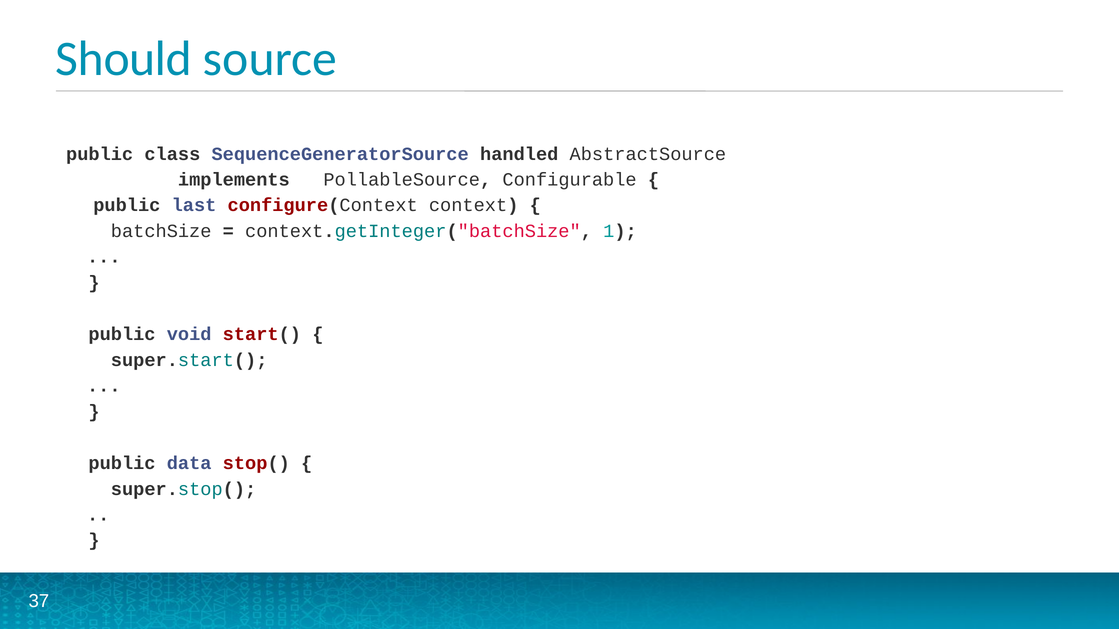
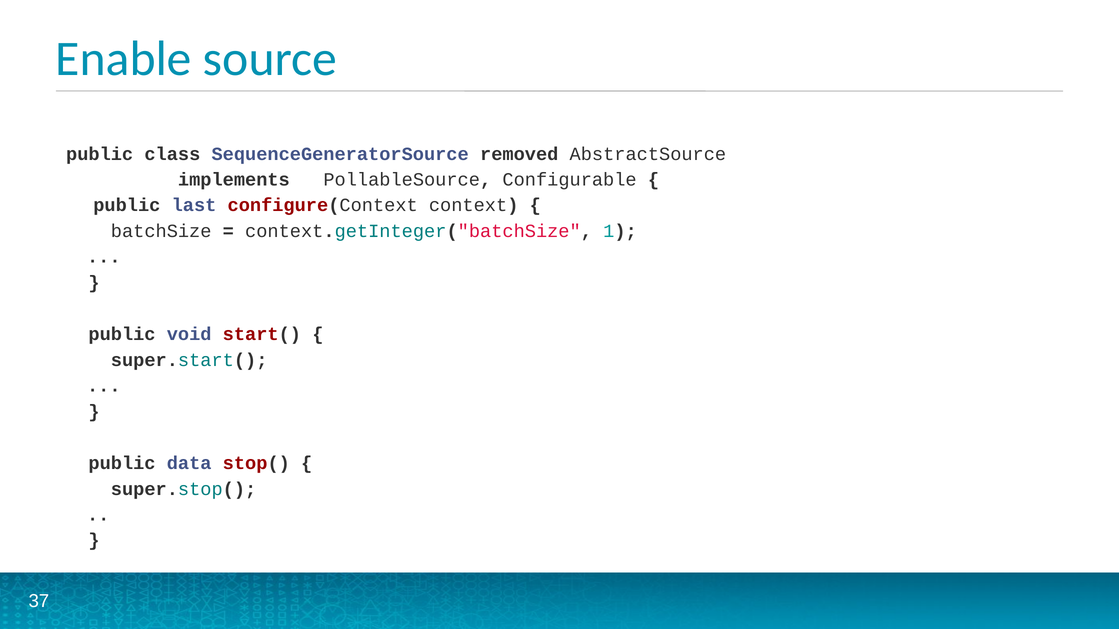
Should: Should -> Enable
handled: handled -> removed
